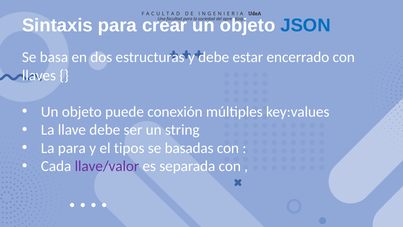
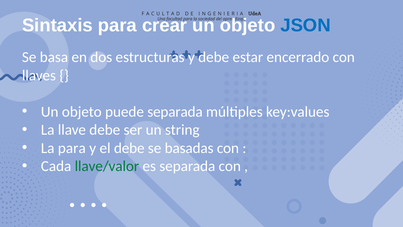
puede conexión: conexión -> separada
el tipos: tipos -> debe
llave/valor colour: purple -> green
